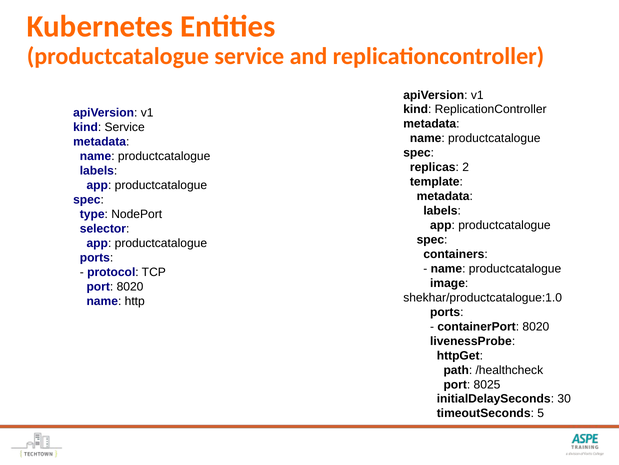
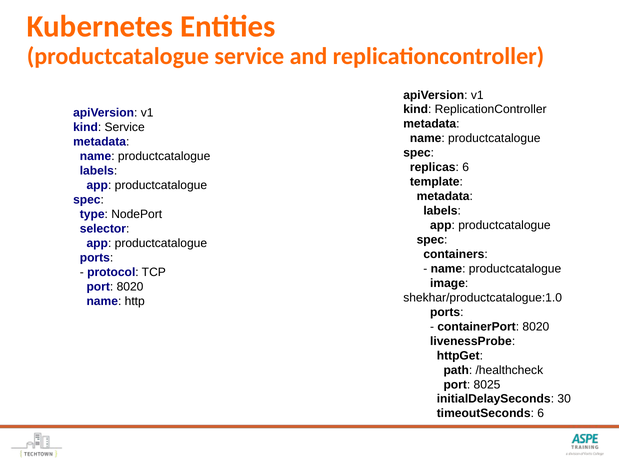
replicas 2: 2 -> 6
timeoutSeconds 5: 5 -> 6
